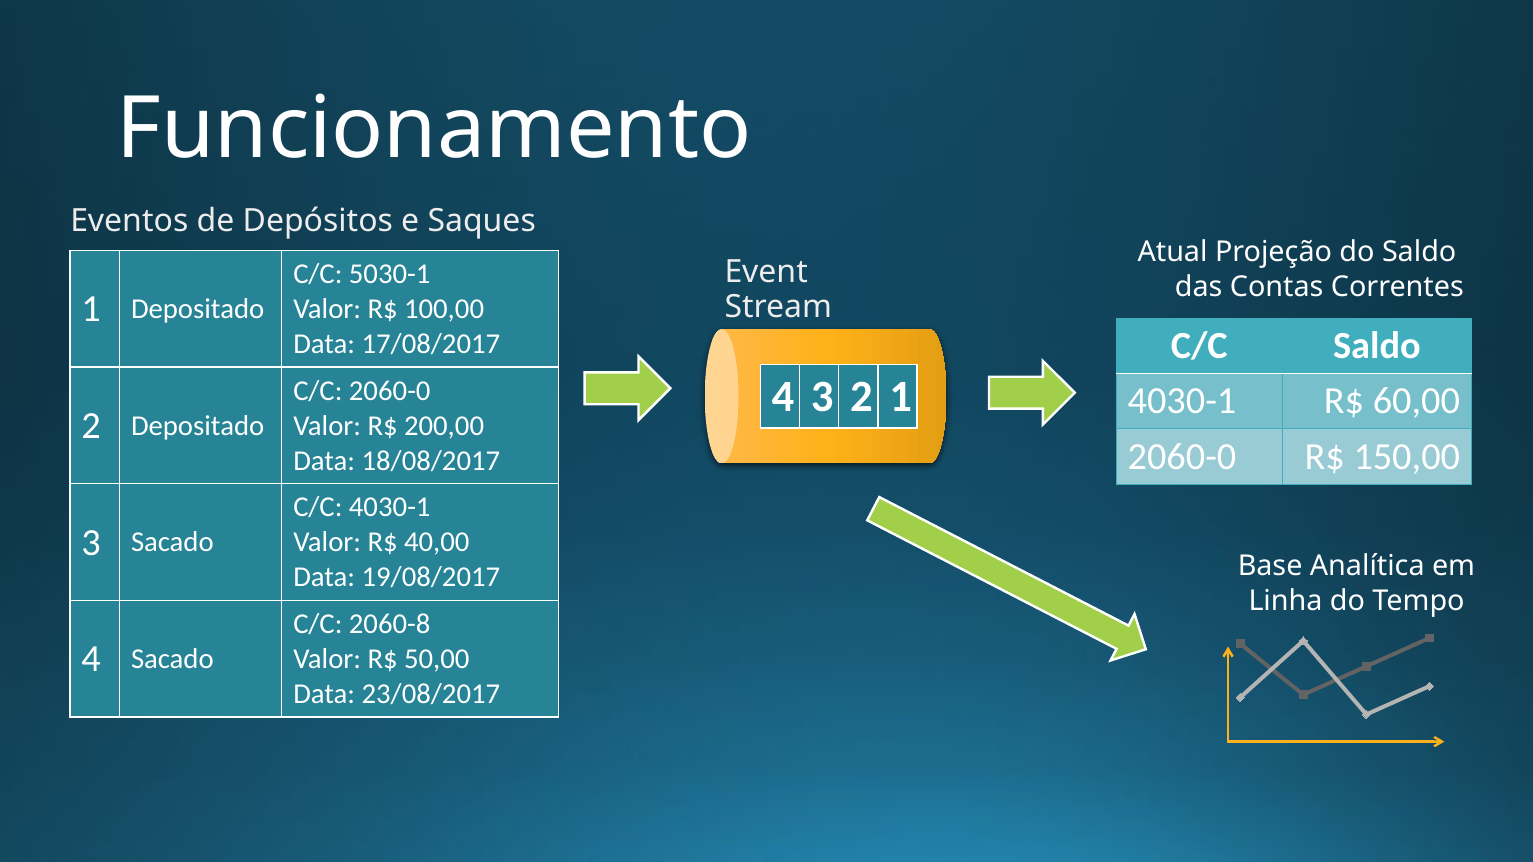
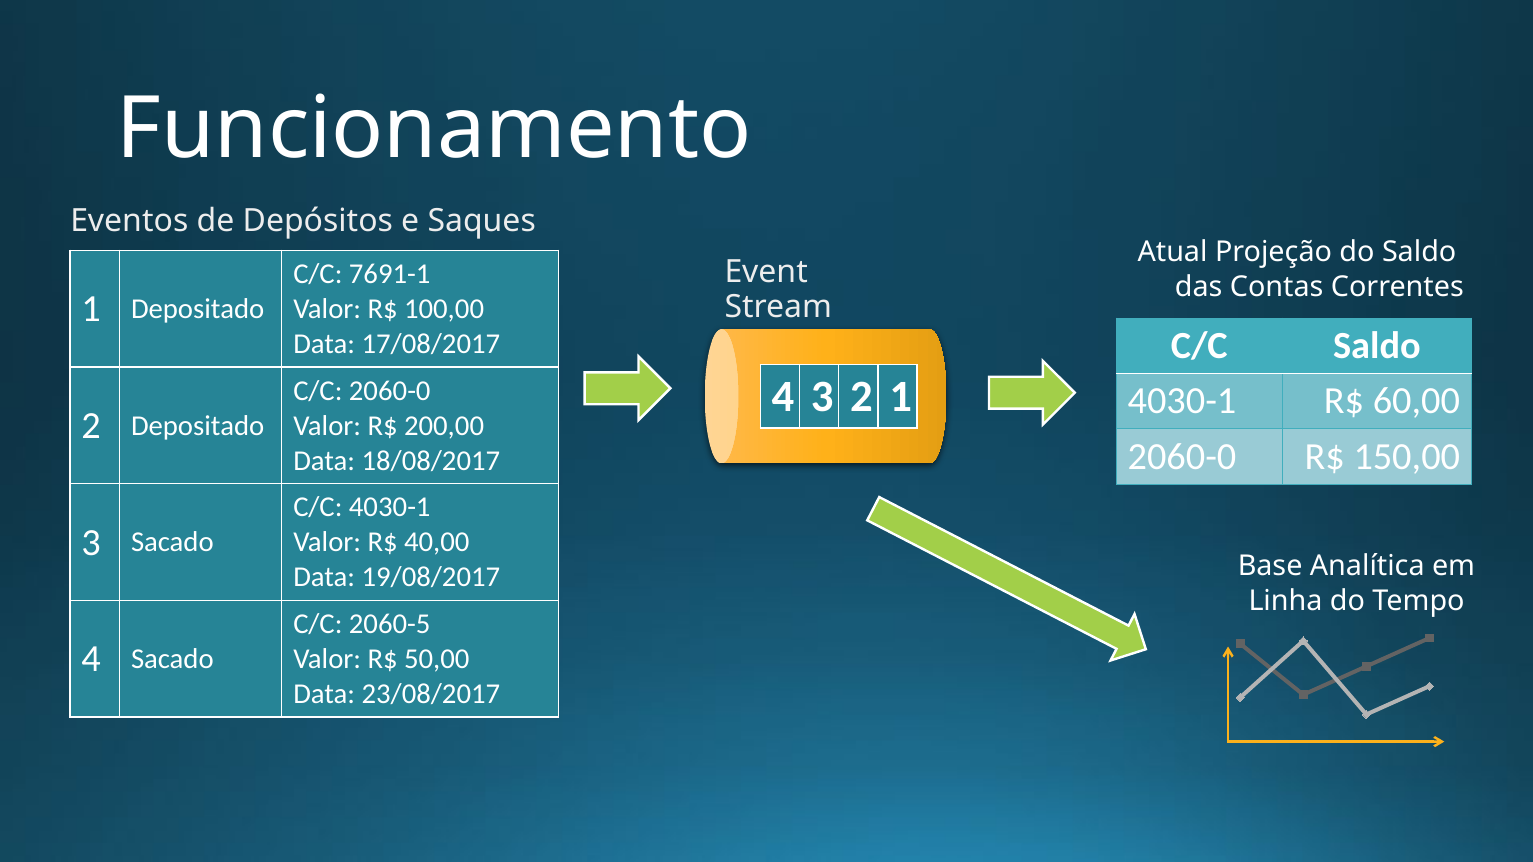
5030-1: 5030-1 -> 7691-1
2060-8: 2060-8 -> 2060-5
